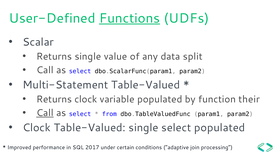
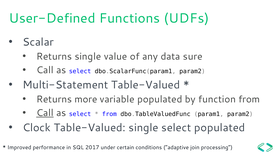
Functions underline: present -> none
split: split -> sure
Returns clock: clock -> more
function their: their -> from
